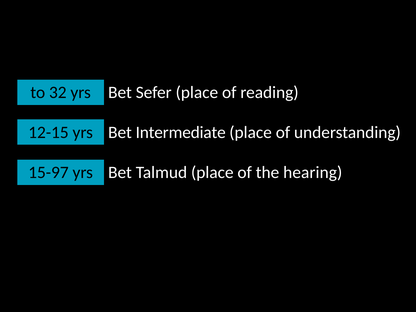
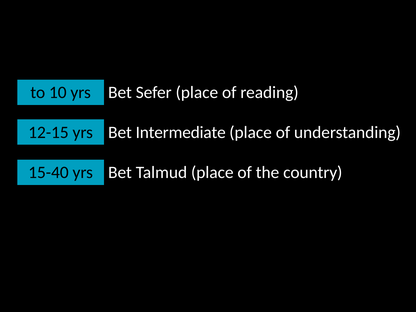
32: 32 -> 10
15-97: 15-97 -> 15-40
hearing: hearing -> country
